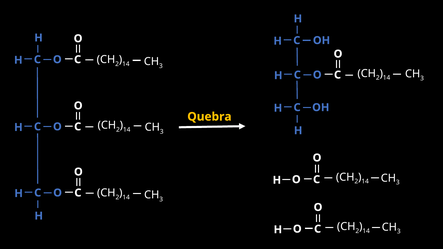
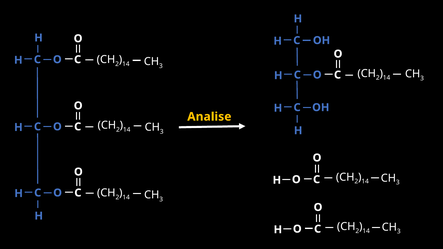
Quebra: Quebra -> Analise
